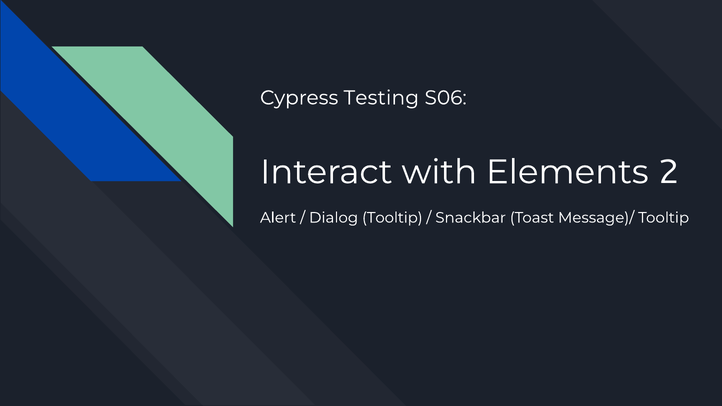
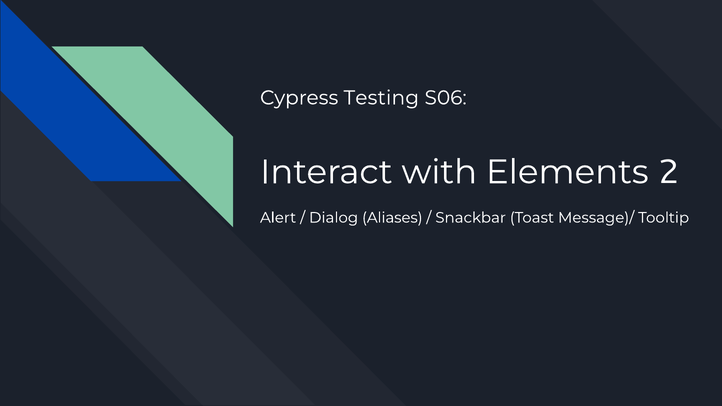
Dialog Tooltip: Tooltip -> Aliases
